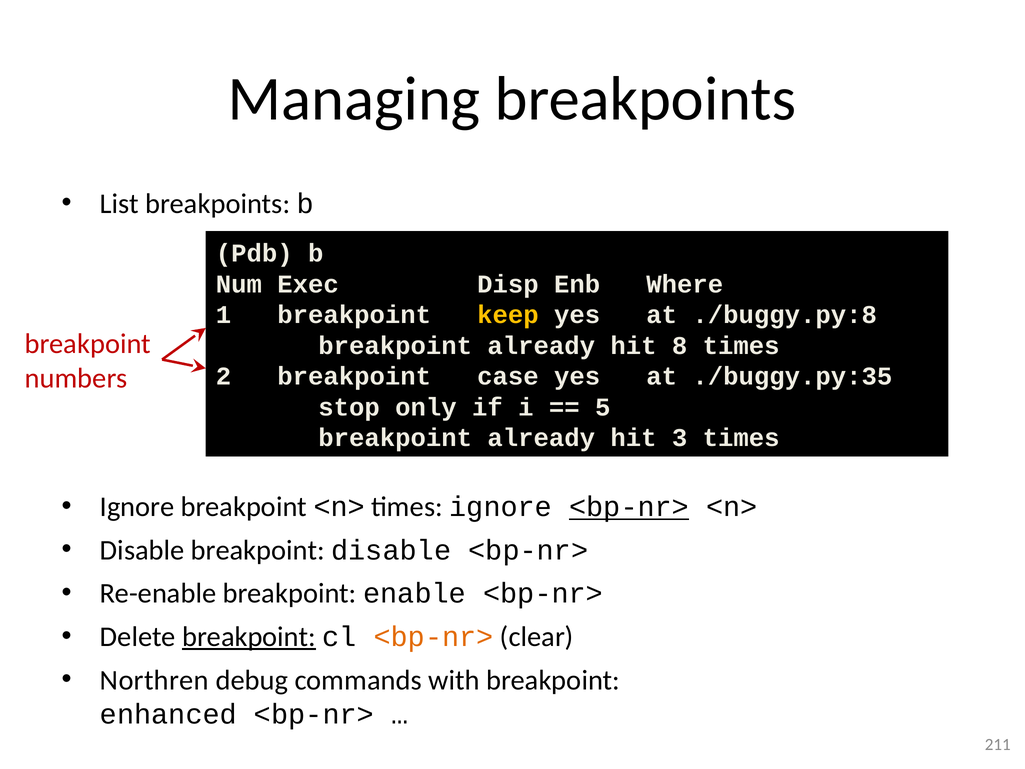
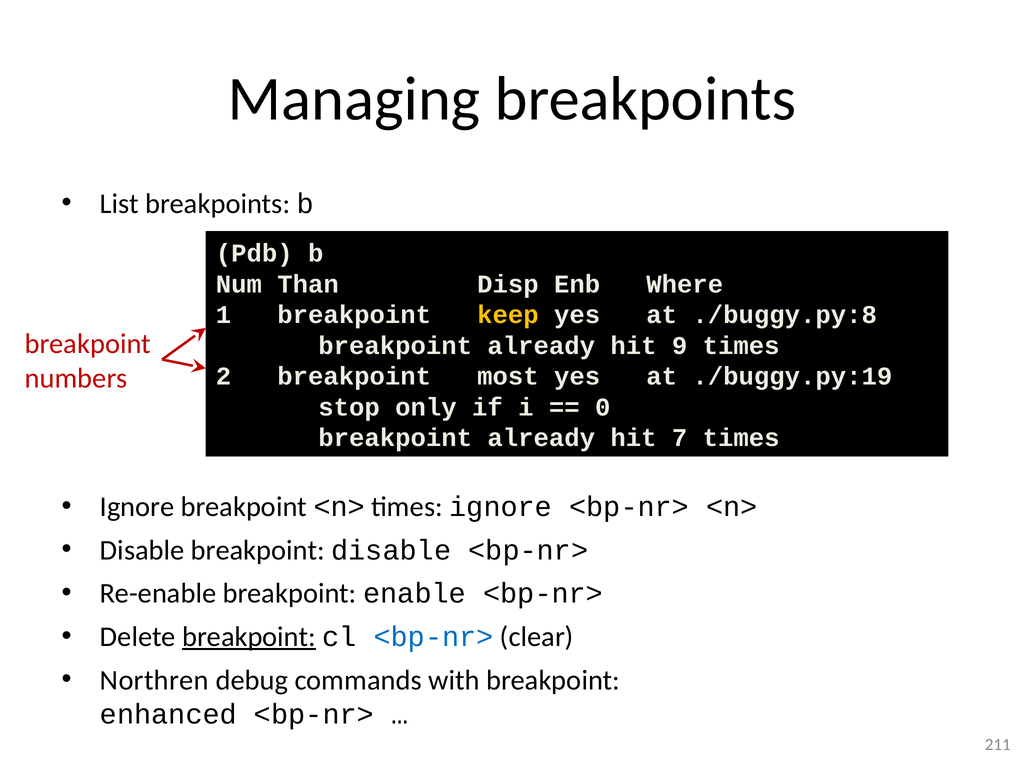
Exec: Exec -> Than
8: 8 -> 9
case: case -> most
./buggy.py:35: ./buggy.py:35 -> ./buggy.py:19
5: 5 -> 0
3: 3 -> 7
<bp-nr> at (629, 507) underline: present -> none
<bp-nr> at (434, 637) colour: orange -> blue
